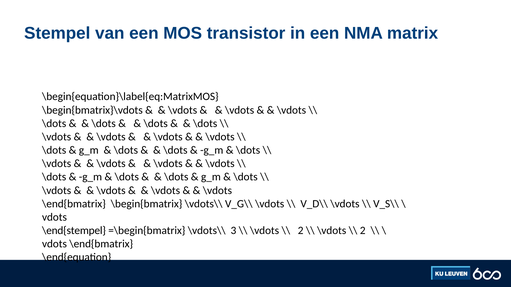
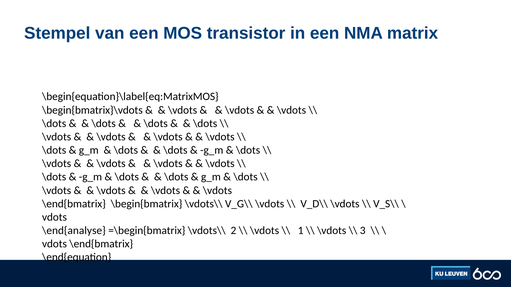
\end{stempel: \end{stempel -> \end{analyse
3: 3 -> 2
2 at (301, 231): 2 -> 1
2 at (363, 231): 2 -> 3
